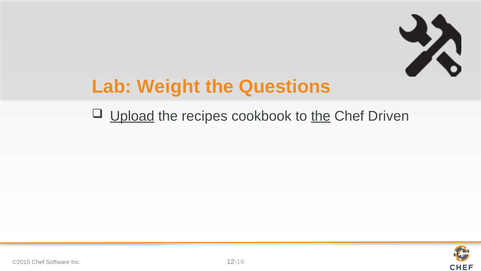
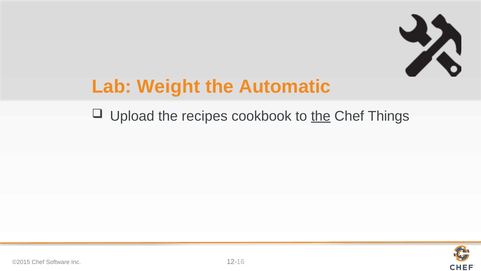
Questions: Questions -> Automatic
Upload underline: present -> none
Driven: Driven -> Things
